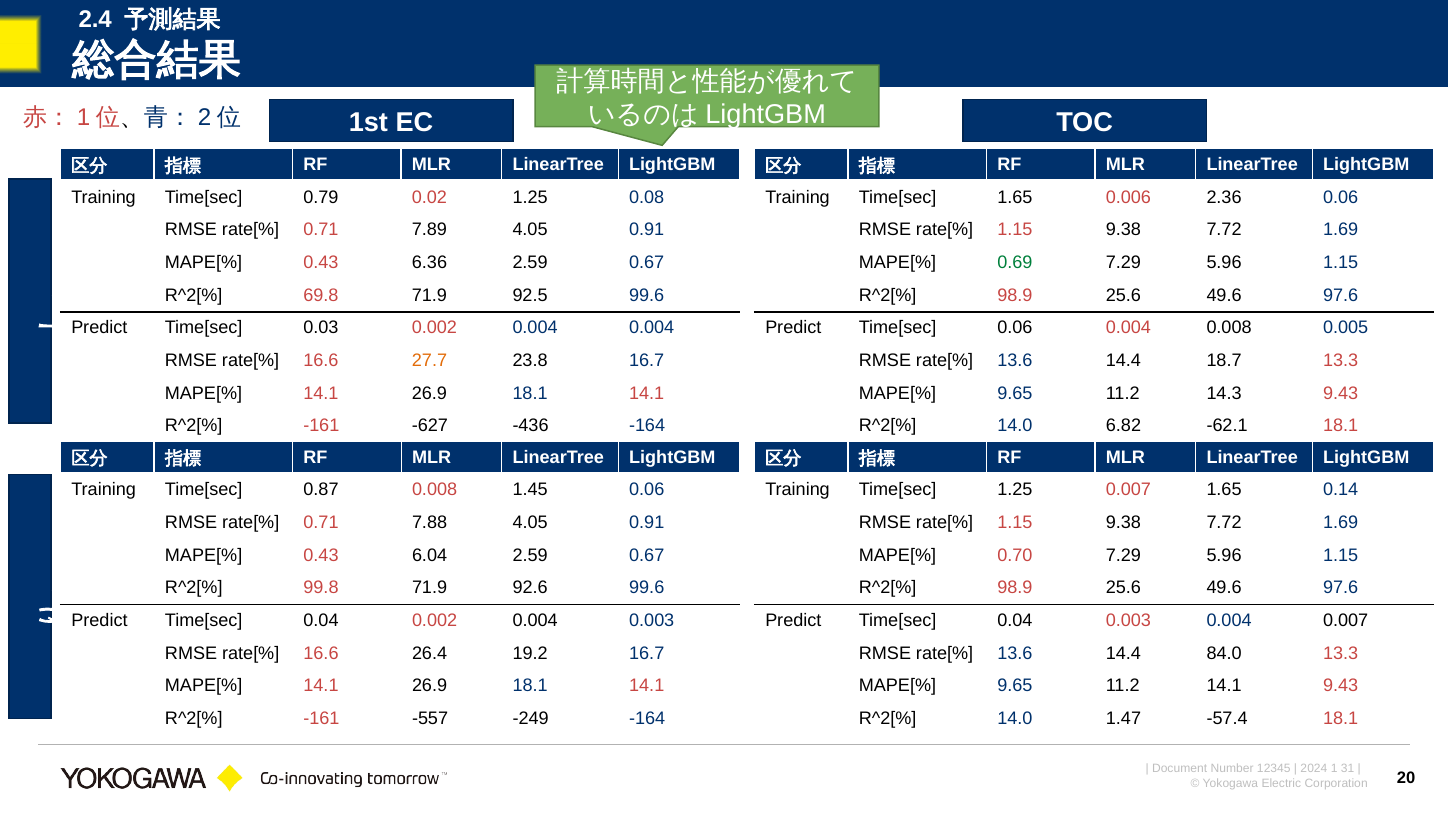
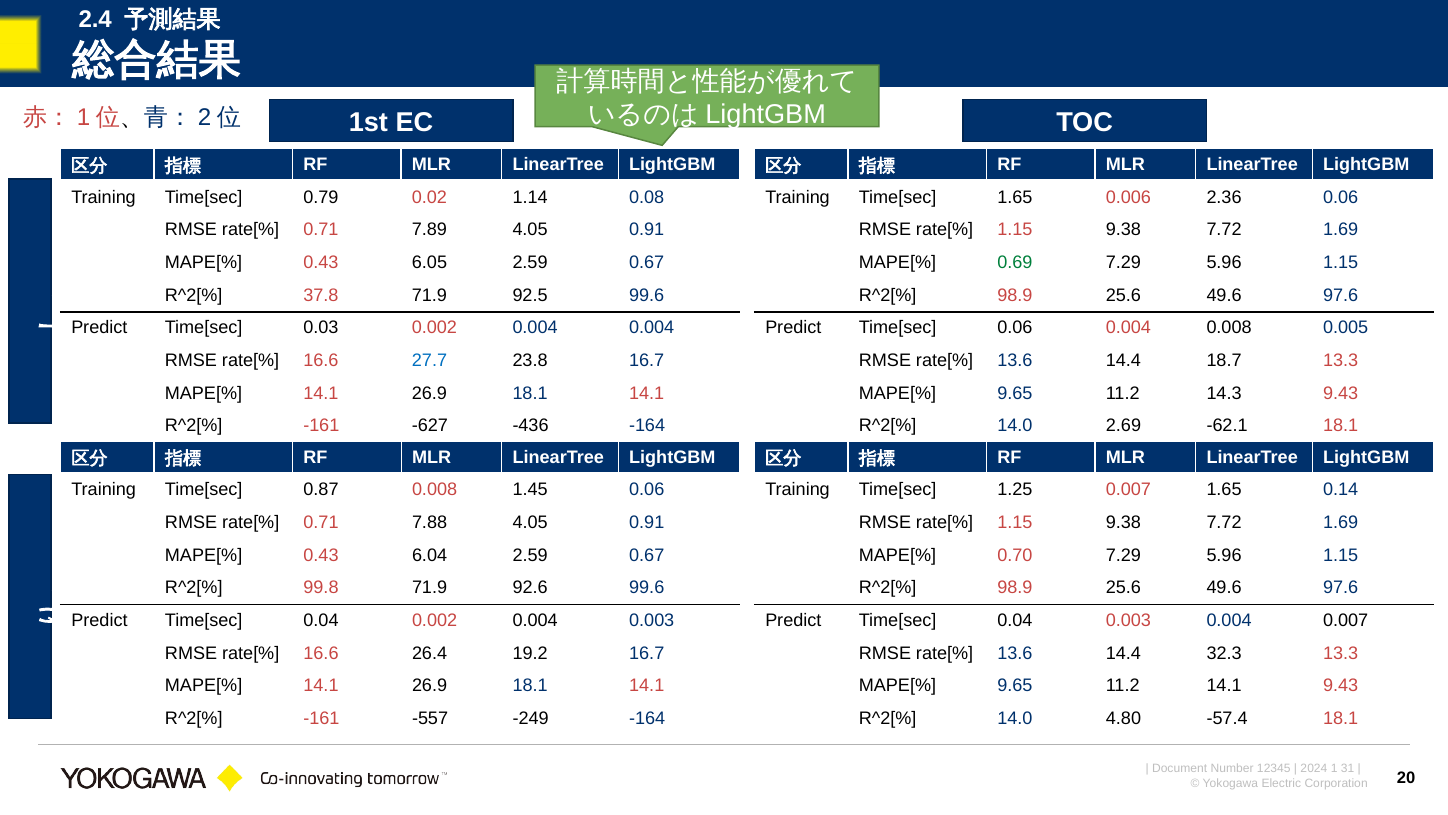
0.02 1.25: 1.25 -> 1.14
6.36: 6.36 -> 6.05
69.8: 69.8 -> 37.8
27.7 colour: orange -> blue
6.82: 6.82 -> 2.69
84.0: 84.0 -> 32.3
1.47: 1.47 -> 4.80
